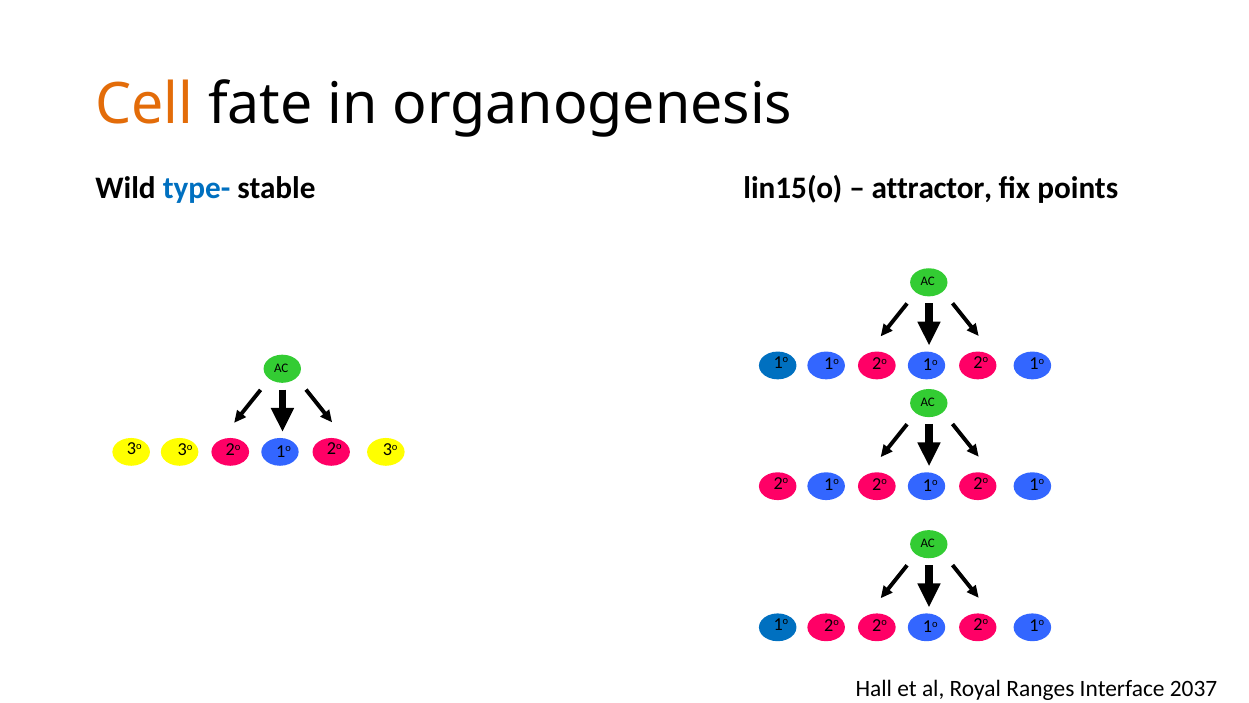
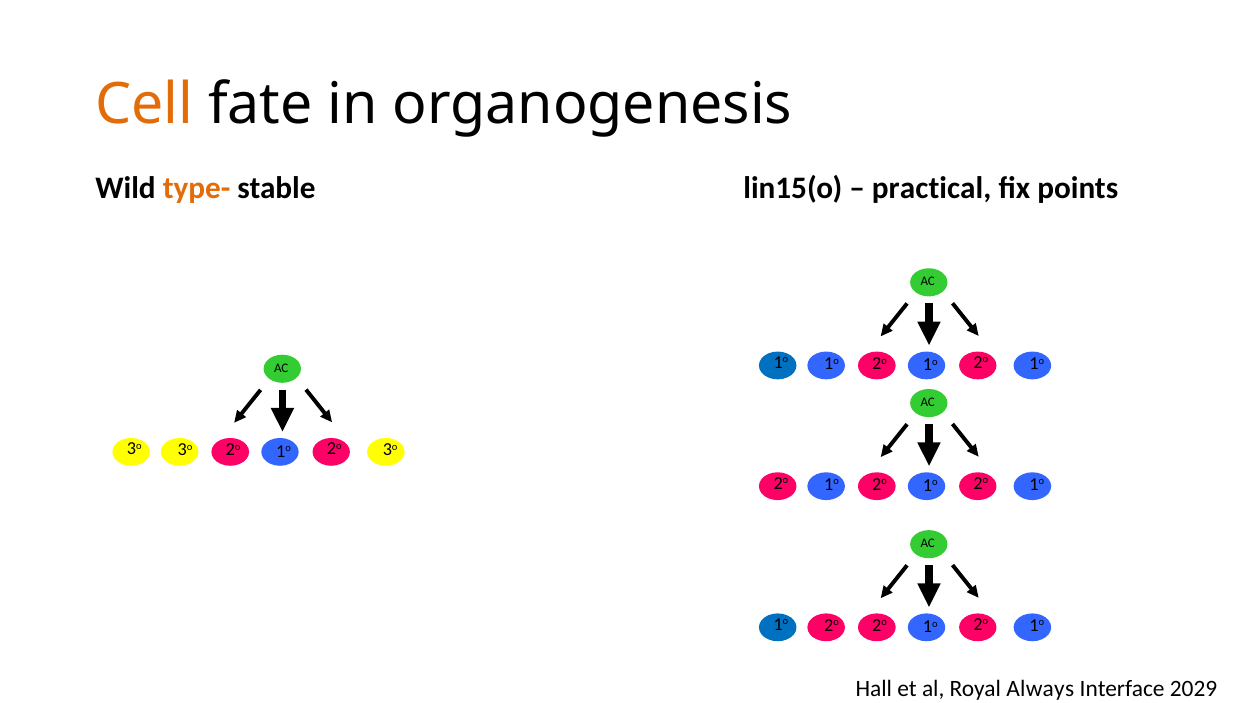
type- colour: blue -> orange
attractor: attractor -> practical
Ranges: Ranges -> Always
2037: 2037 -> 2029
